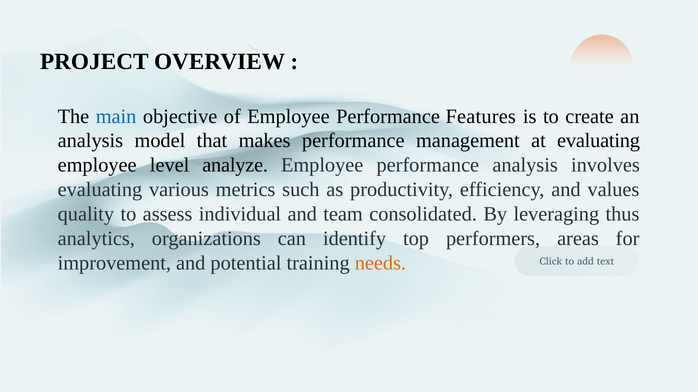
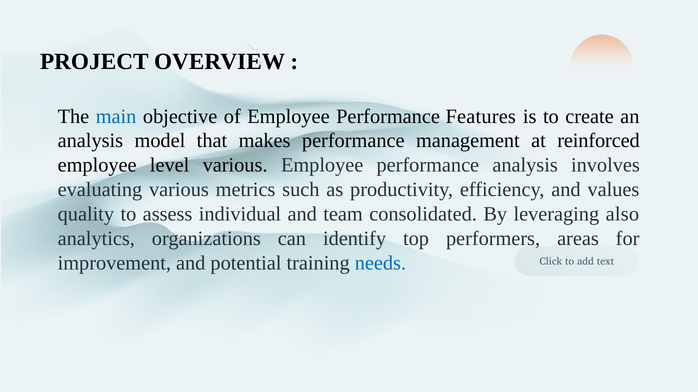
at evaluating: evaluating -> reinforced
level analyze: analyze -> various
thus: thus -> also
needs colour: orange -> blue
